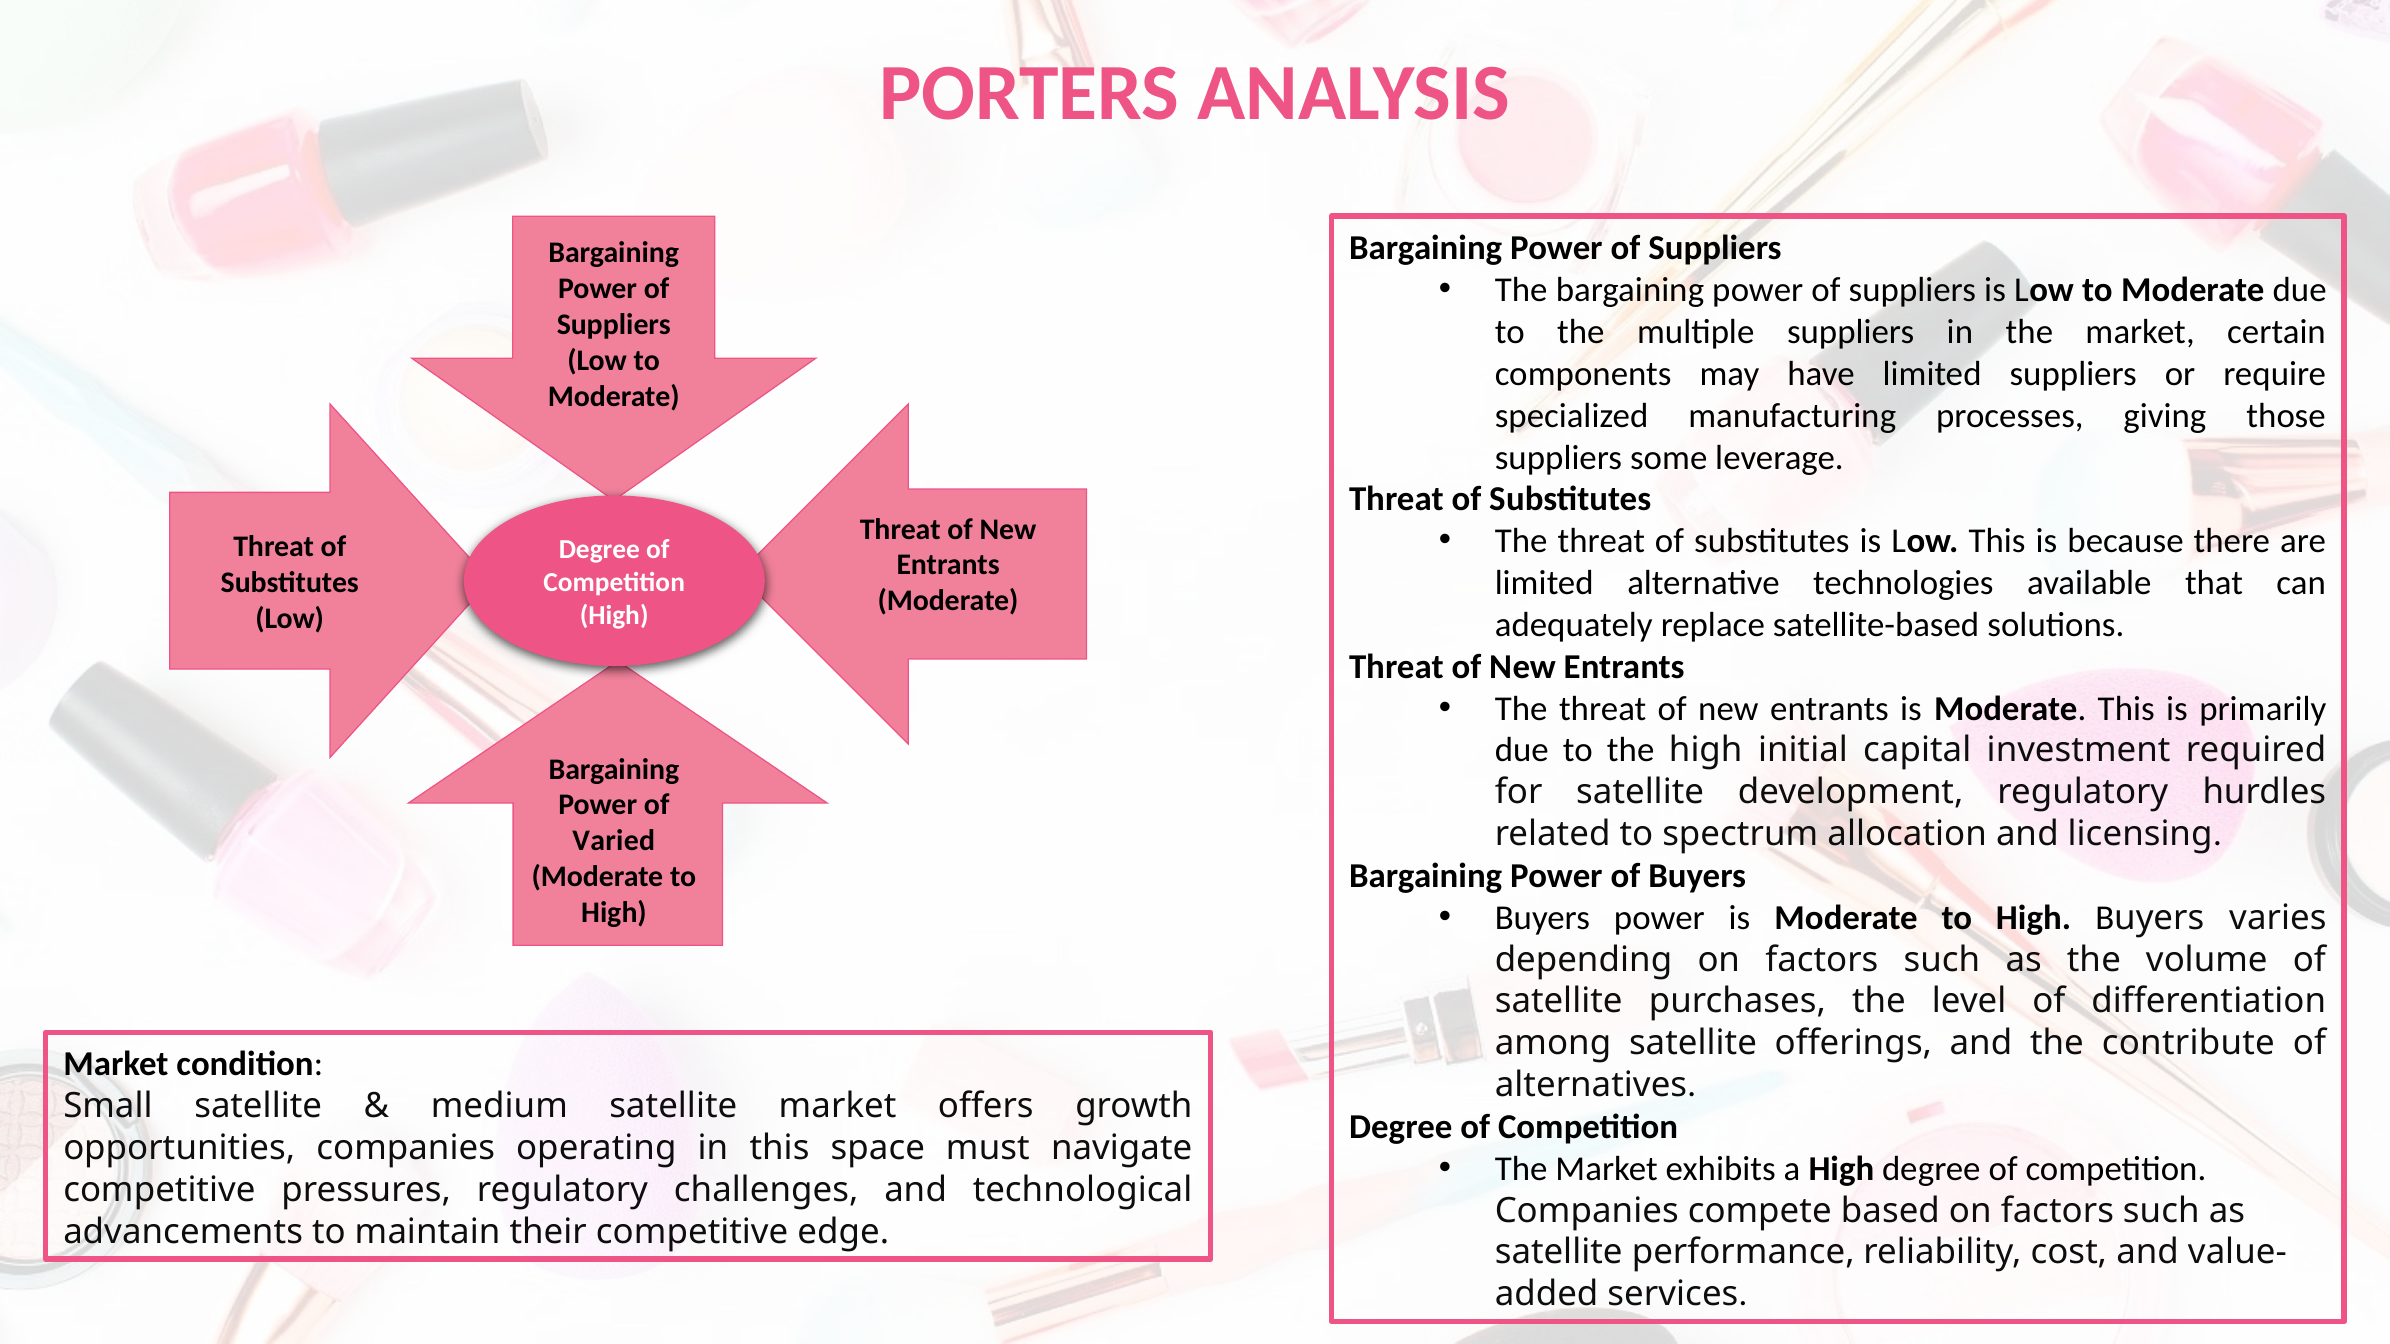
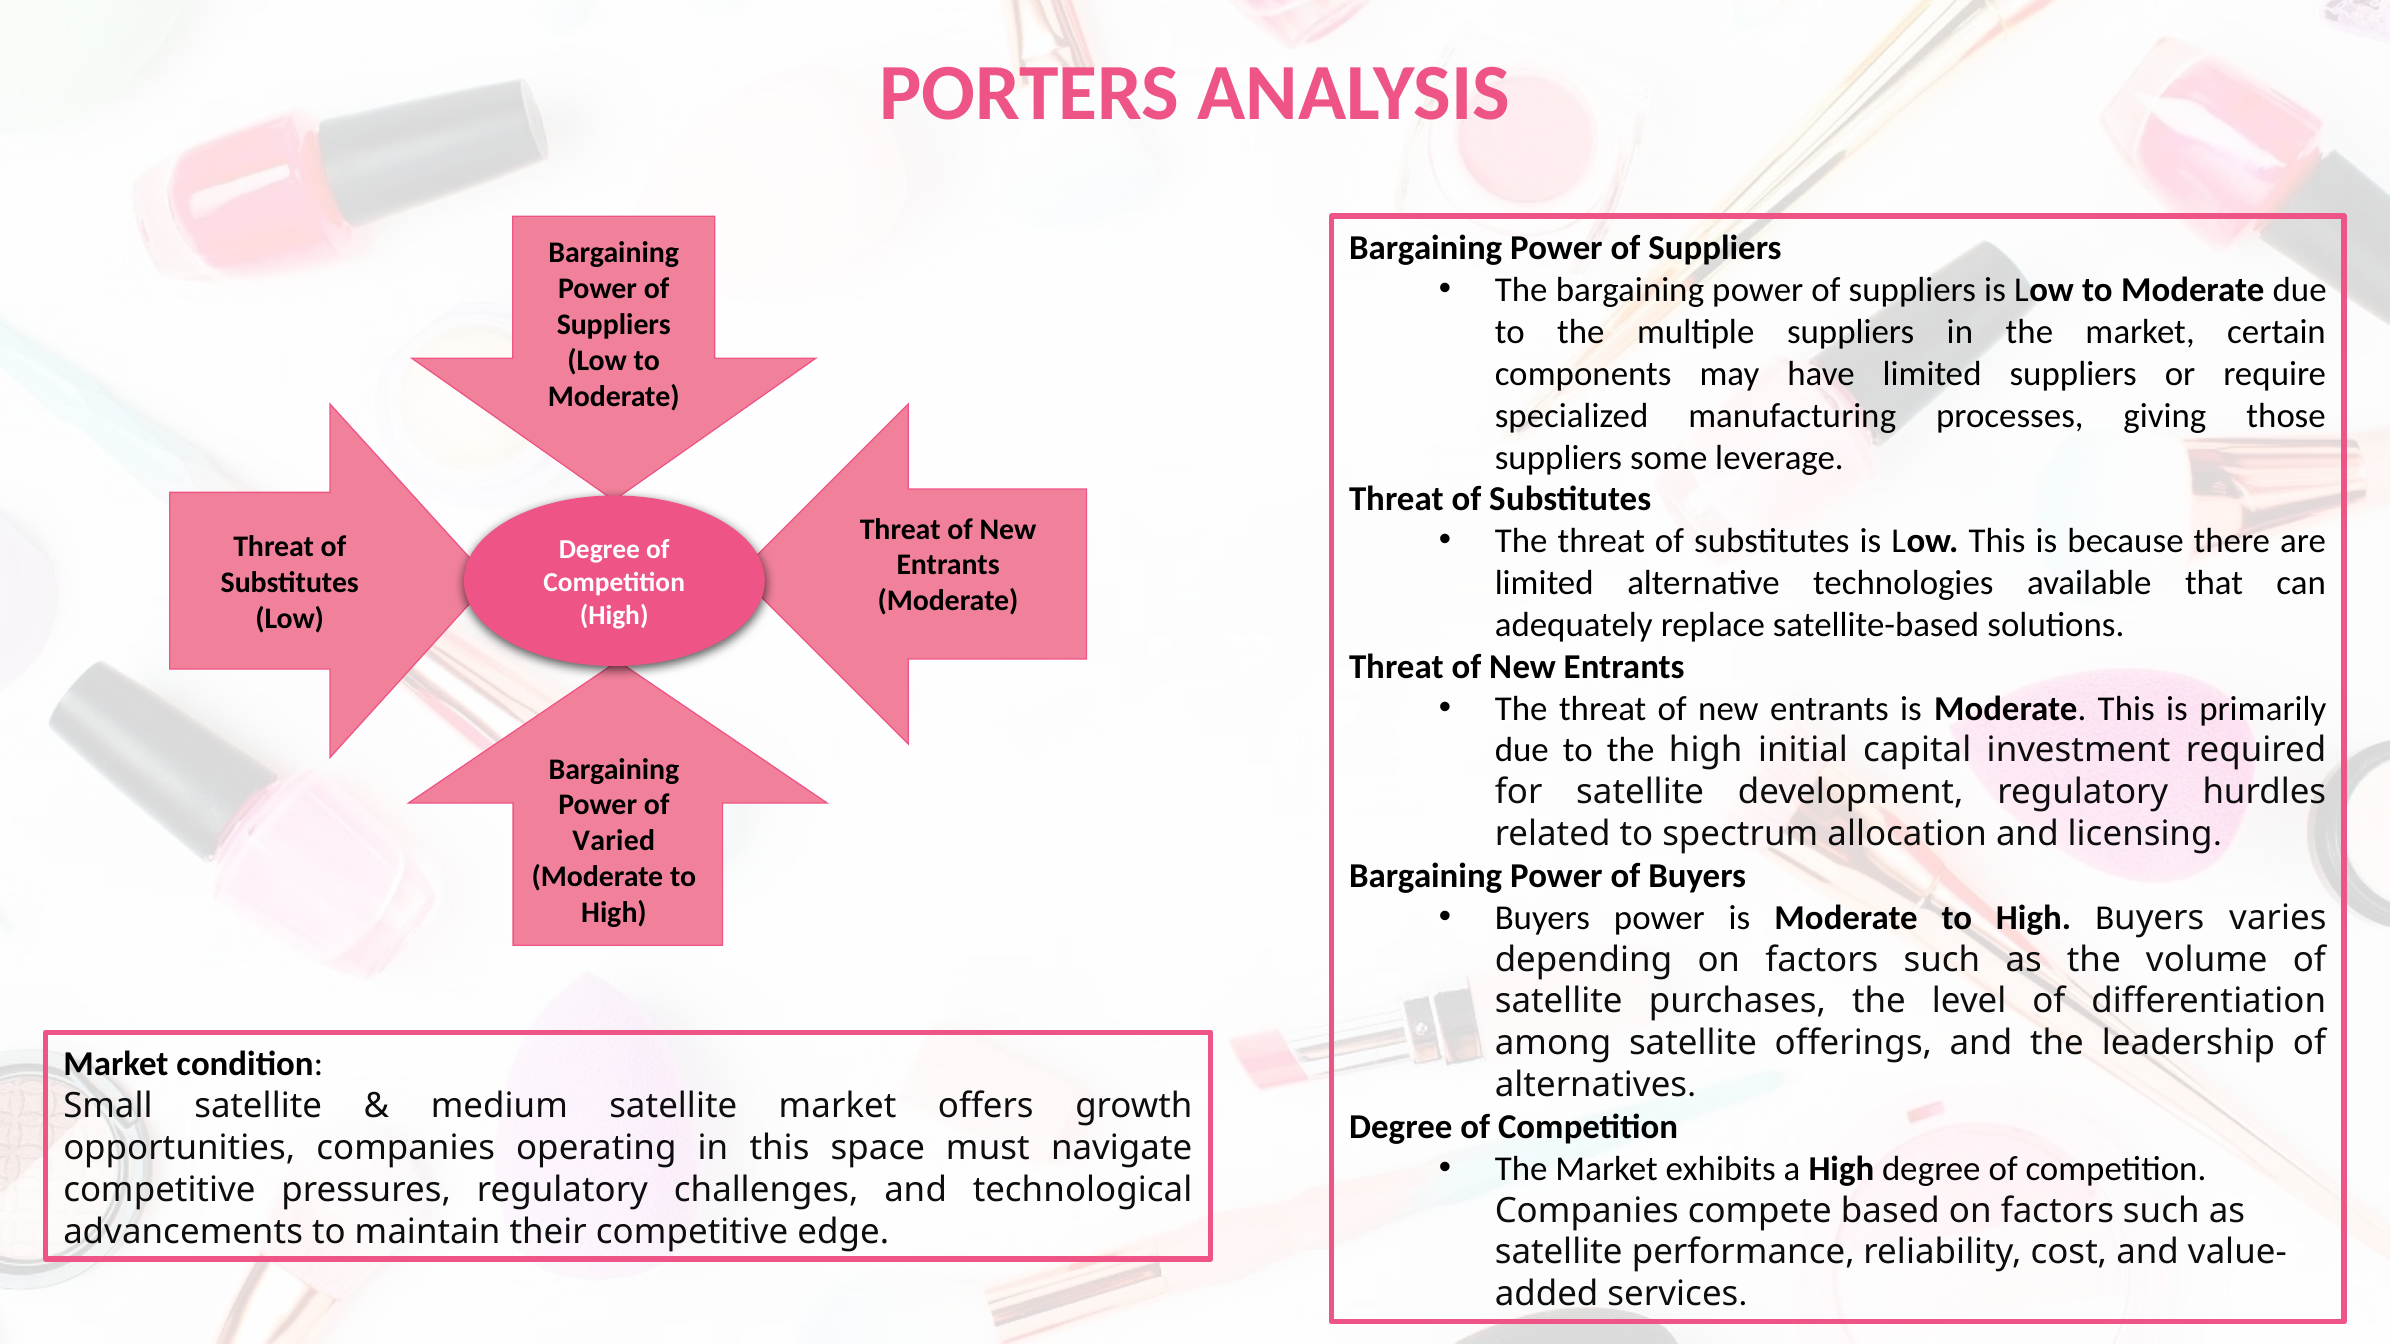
contribute: contribute -> leadership
